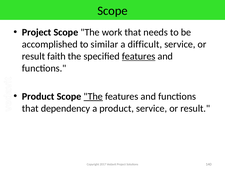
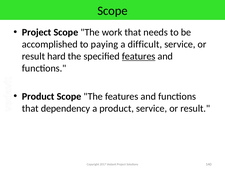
similar: similar -> paying
faith: faith -> hard
The at (93, 96) underline: present -> none
